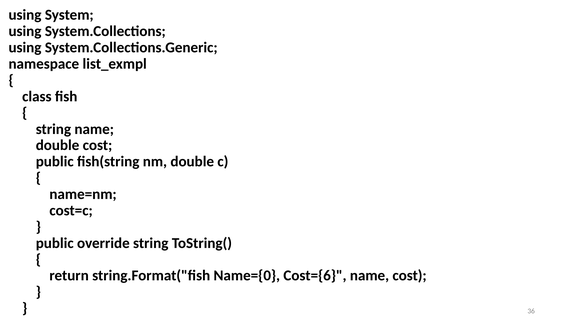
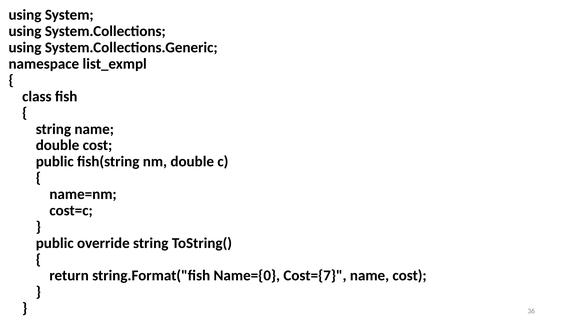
Cost={6: Cost={6 -> Cost={7
